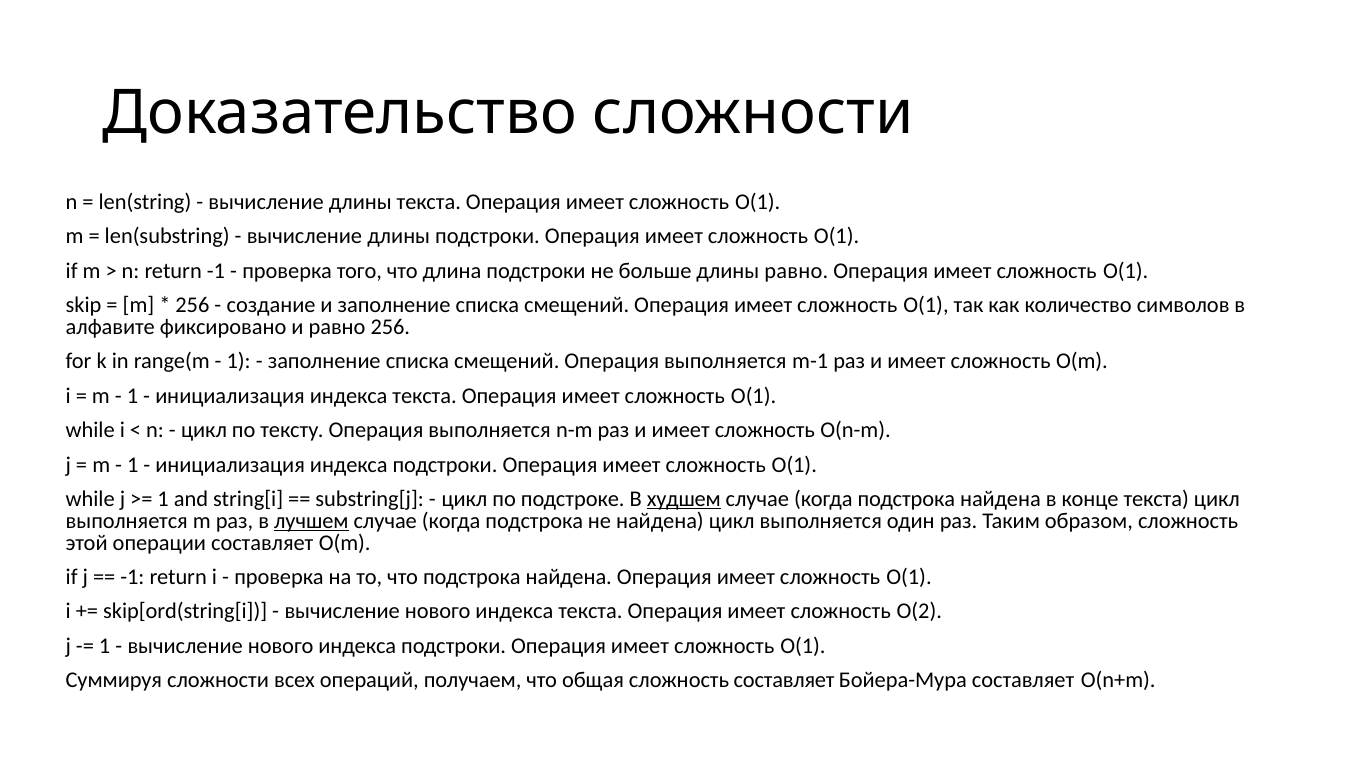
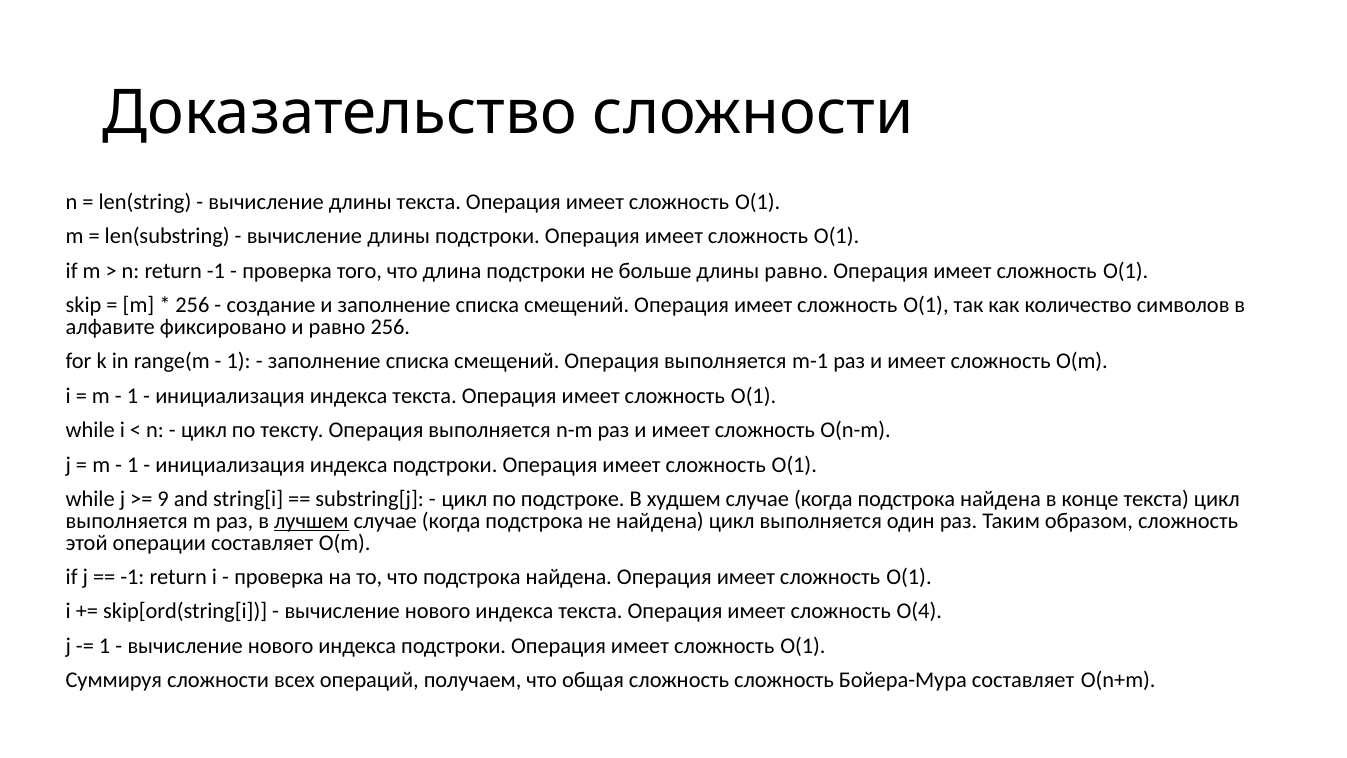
1 at (163, 499): 1 -> 9
худшем underline: present -> none
O(2: O(2 -> O(4
сложность составляет: составляет -> сложность
